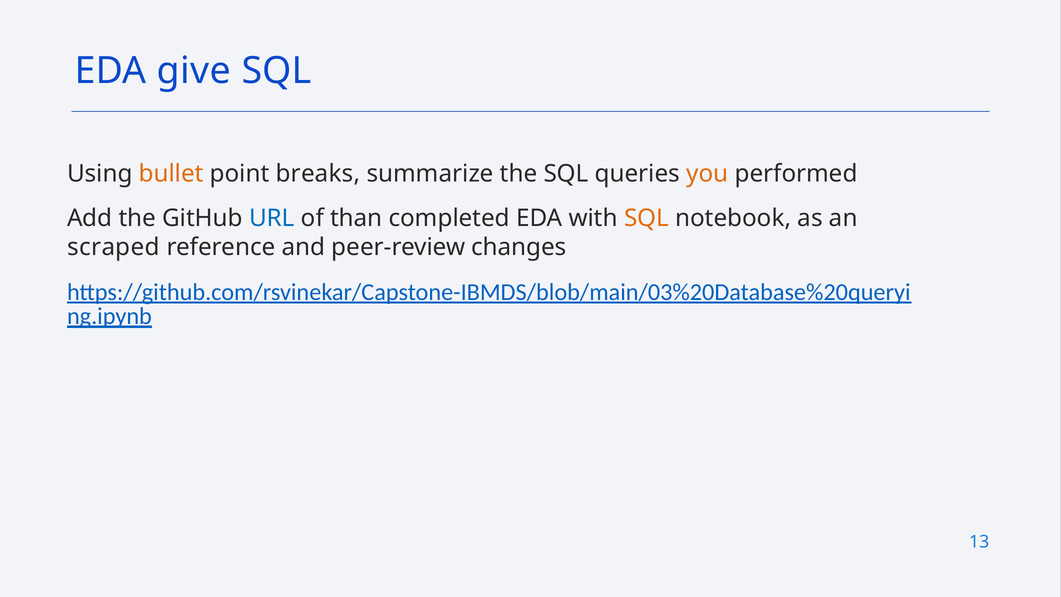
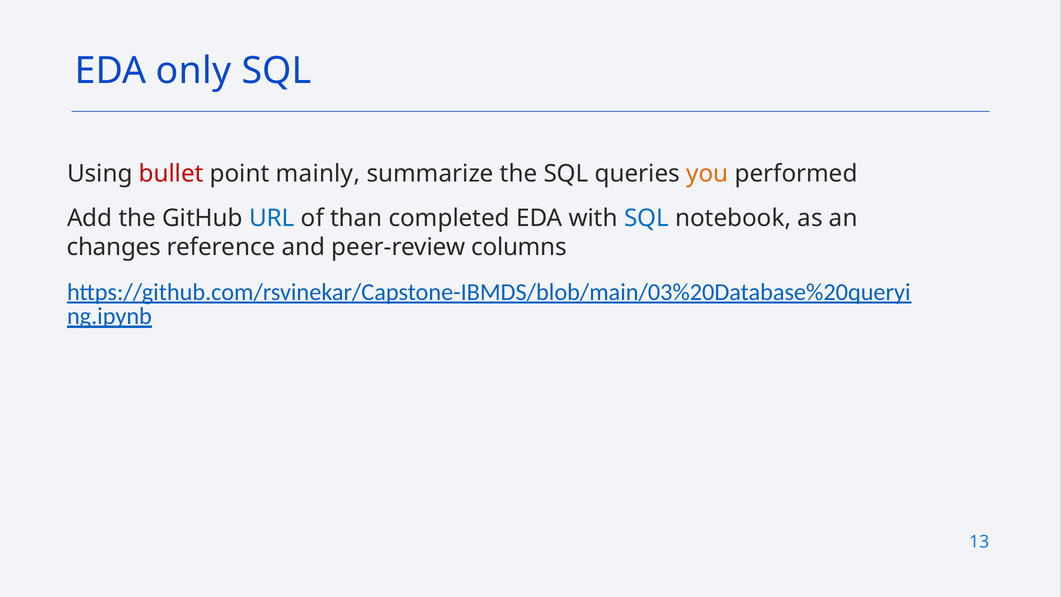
give: give -> only
bullet colour: orange -> red
breaks: breaks -> mainly
SQL at (646, 218) colour: orange -> blue
scraped: scraped -> changes
changes: changes -> columns
